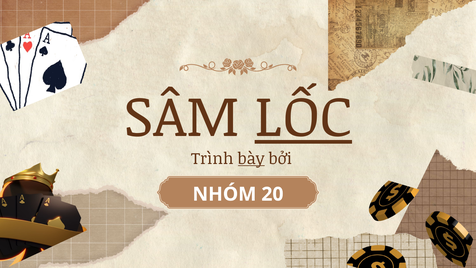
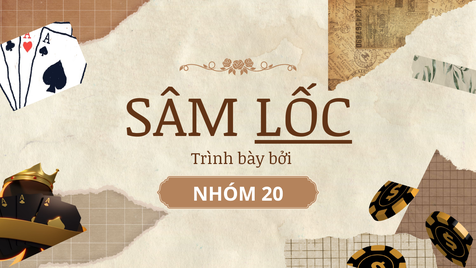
bày underline: present -> none
